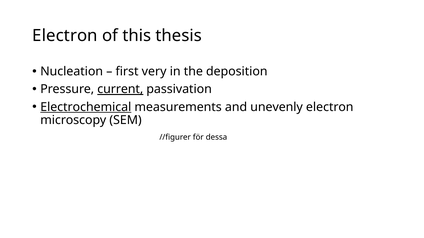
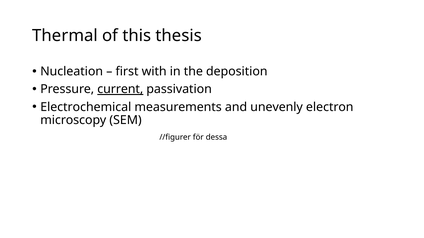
Electron at (65, 36): Electron -> Thermal
very: very -> with
Electrochemical underline: present -> none
